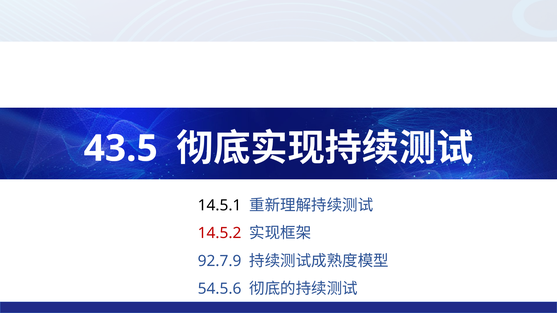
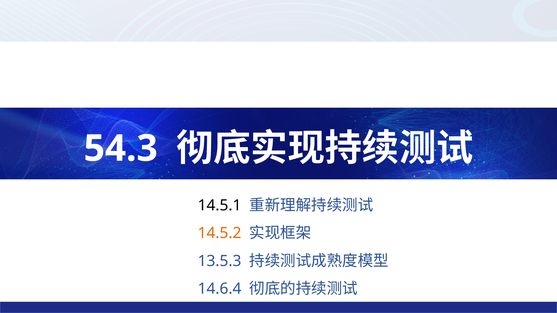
43.5: 43.5 -> 54.3
14.5.2 colour: red -> orange
92.7.9: 92.7.9 -> 13.5.3
54.5.6: 54.5.6 -> 14.6.4
